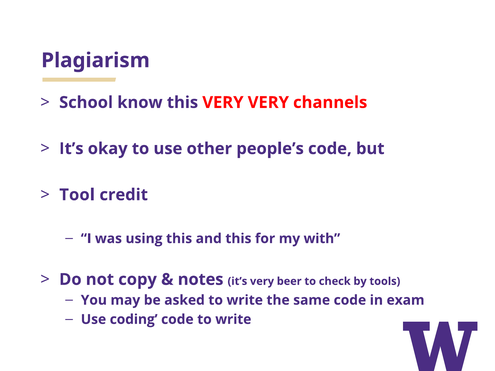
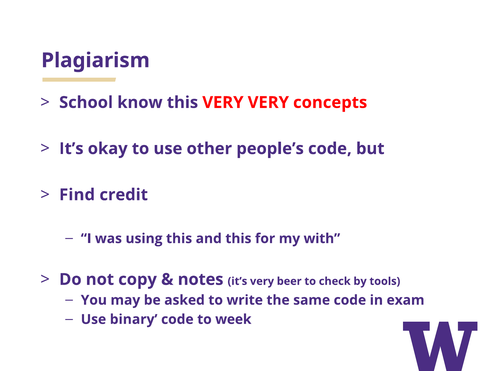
channels: channels -> concepts
Tool: Tool -> Find
coding: coding -> binary
code to write: write -> week
